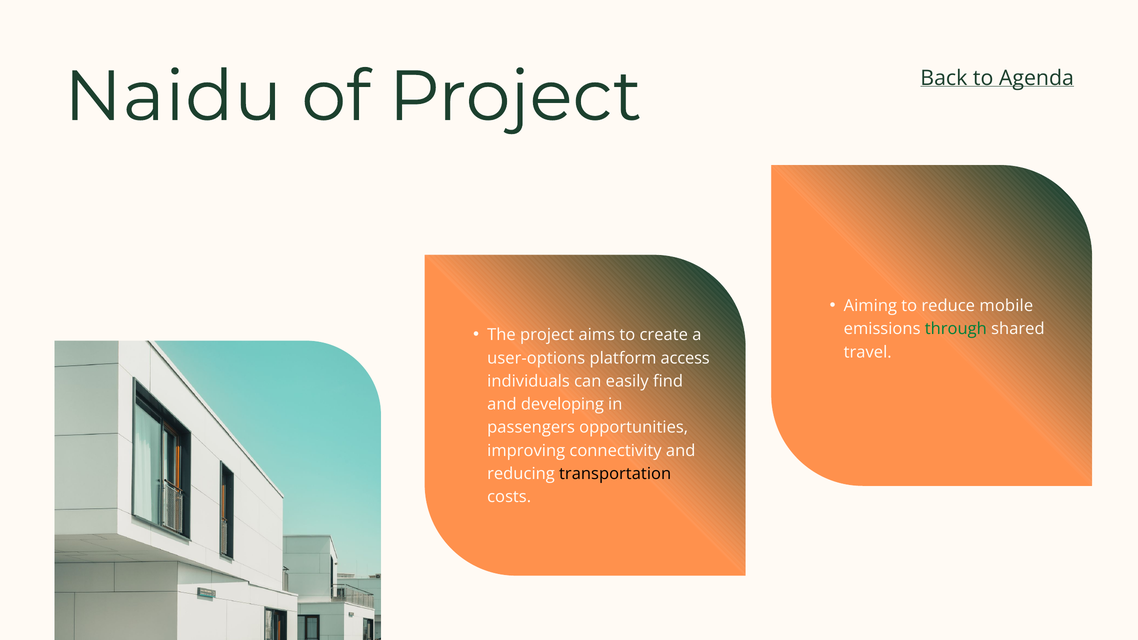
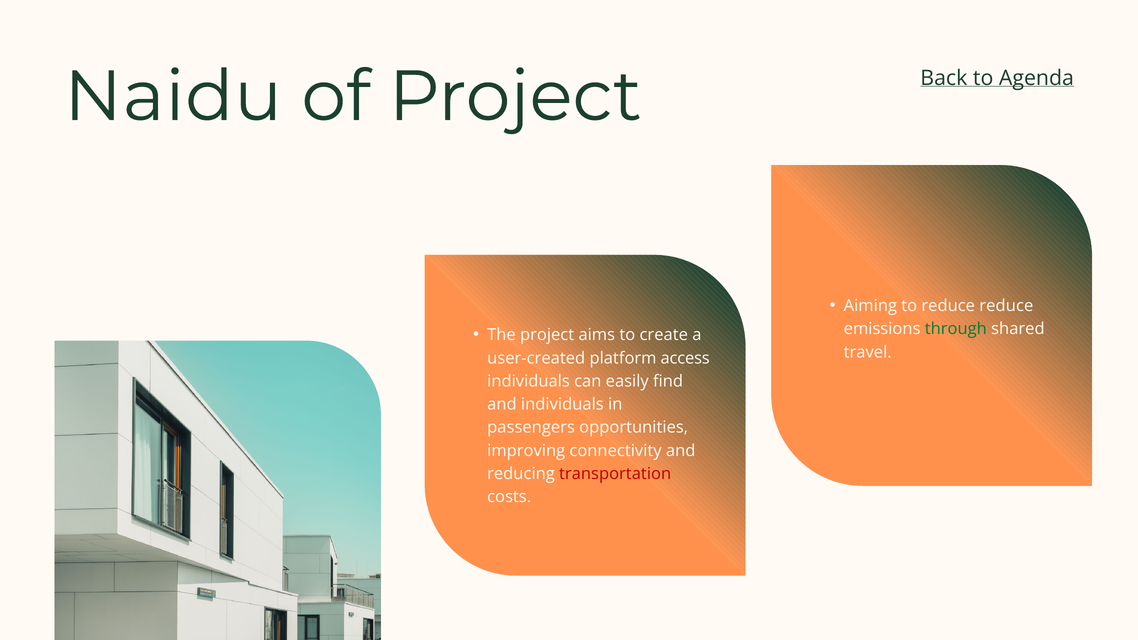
reduce mobile: mobile -> reduce
user-options: user-options -> user-created
and developing: developing -> individuals
transportation colour: black -> red
